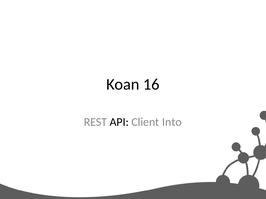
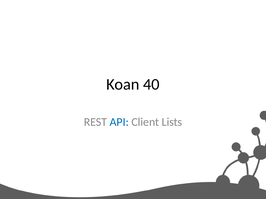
16: 16 -> 40
API colour: black -> blue
Into: Into -> Lists
